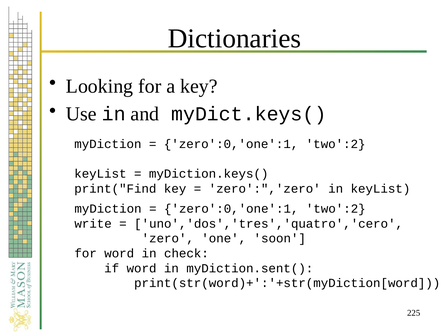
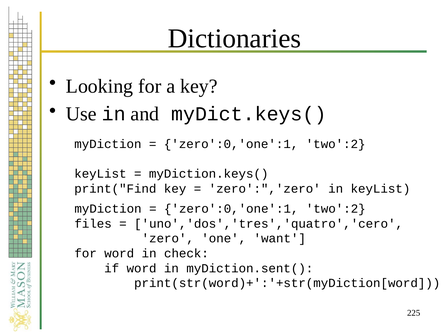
write: write -> files
soon: soon -> want
